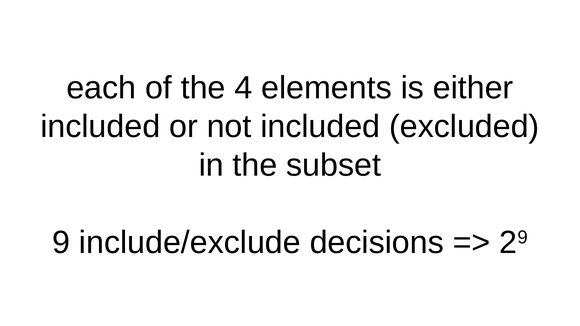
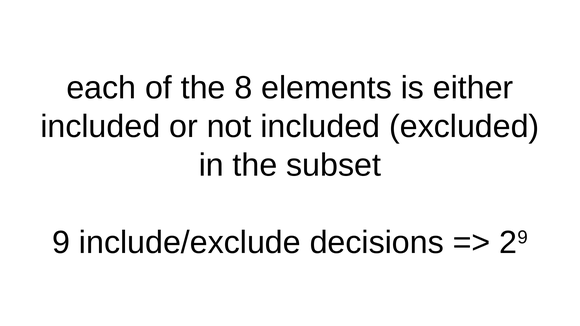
4: 4 -> 8
